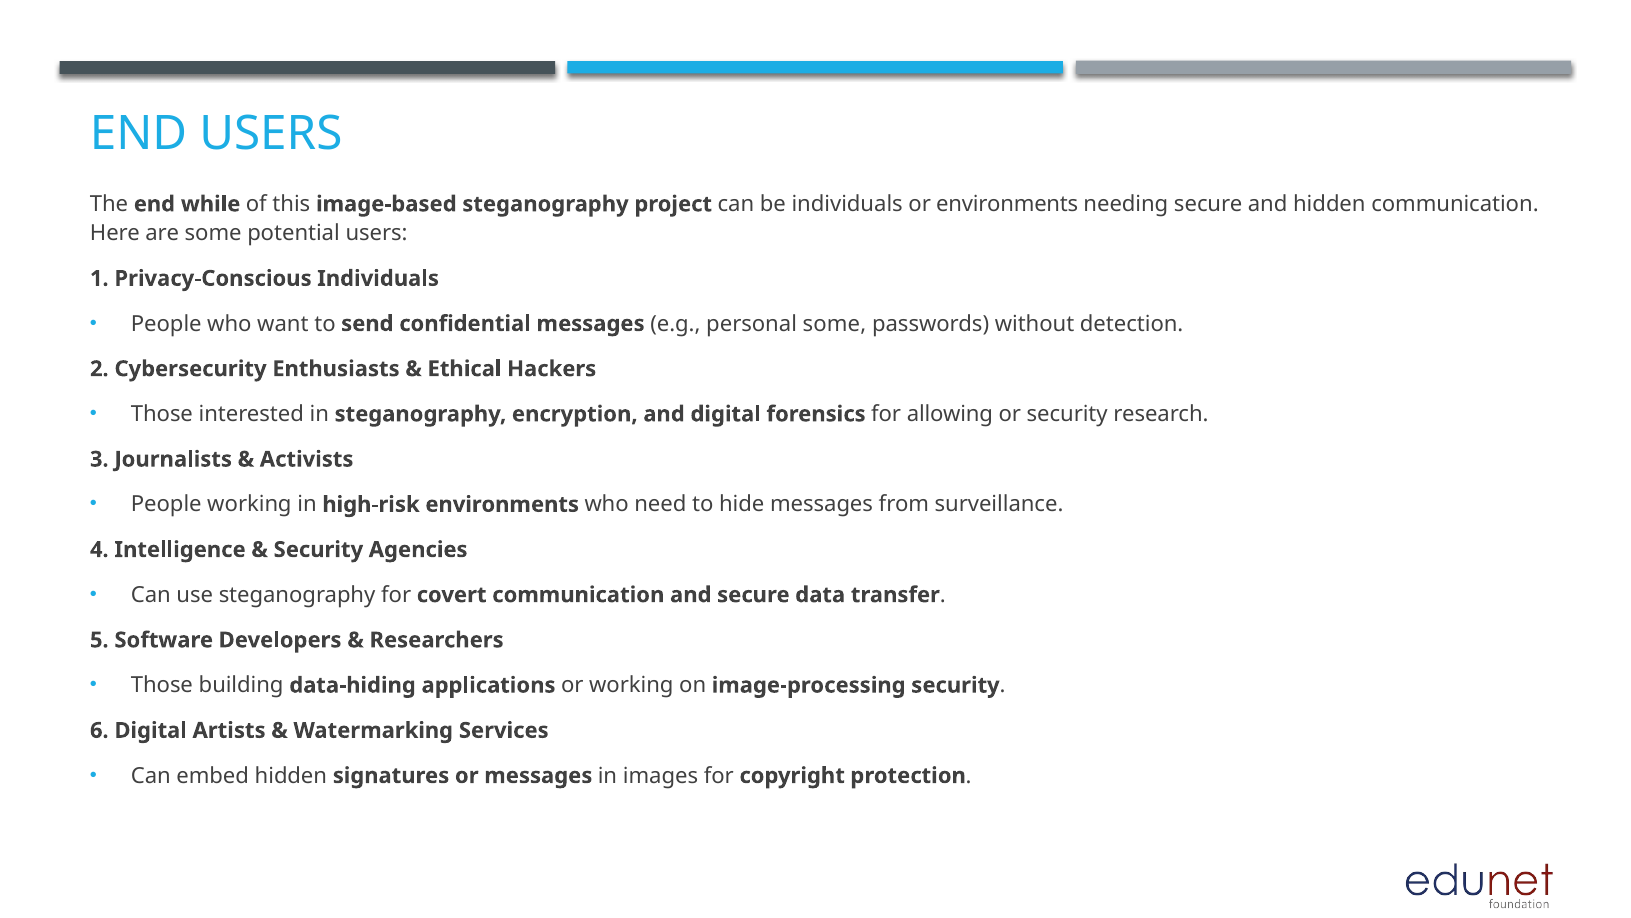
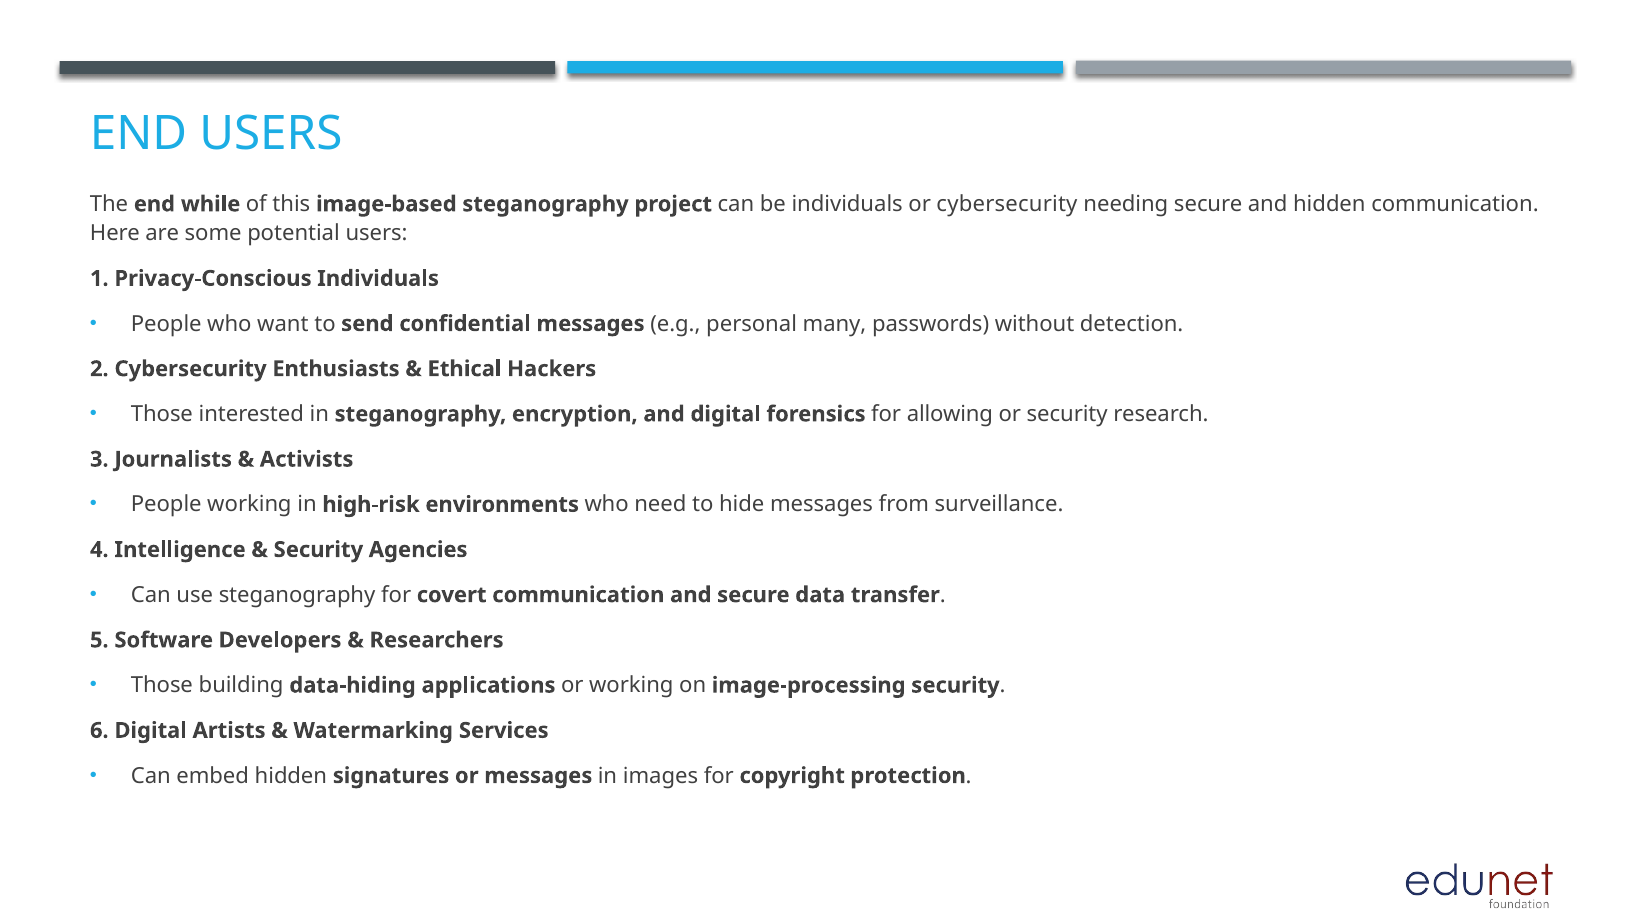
or environments: environments -> cybersecurity
personal some: some -> many
